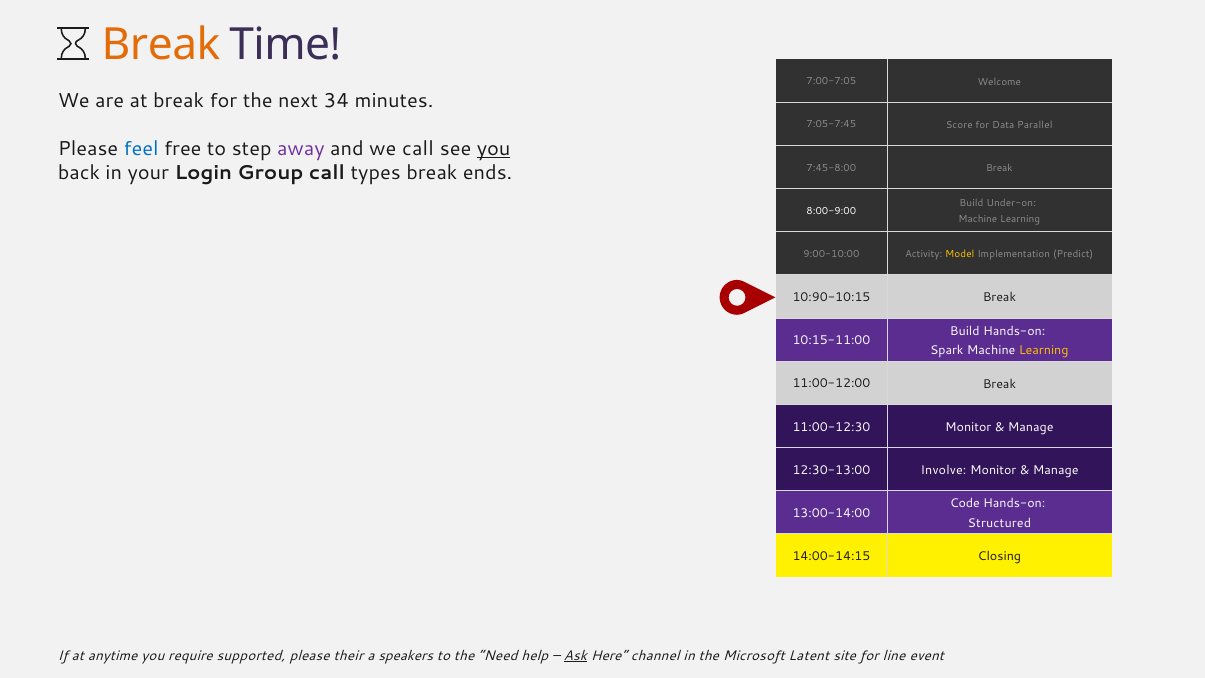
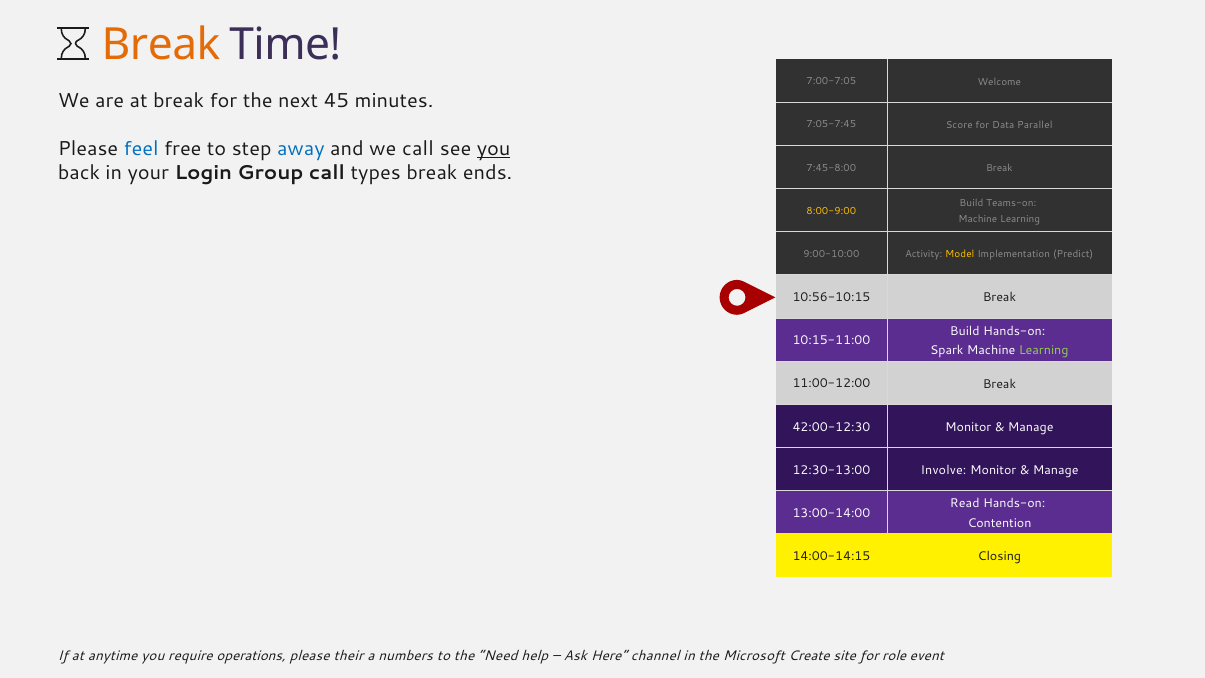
34: 34 -> 45
away colour: purple -> blue
Under-on: Under-on -> Teams-on
8:00-9:00 colour: white -> yellow
10:90-10:15: 10:90-10:15 -> 10:56-10:15
Learning at (1044, 350) colour: yellow -> light green
11:00-12:30: 11:00-12:30 -> 42:00-12:30
Code: Code -> Read
Structured: Structured -> Contention
supported: supported -> operations
speakers: speakers -> numbers
Ask underline: present -> none
Latent: Latent -> Create
line: line -> role
